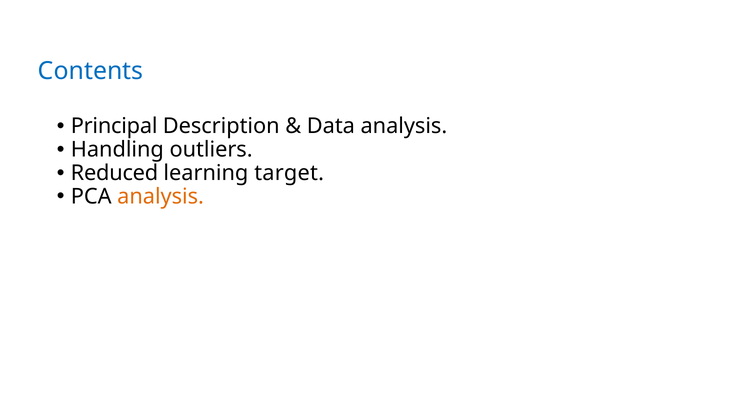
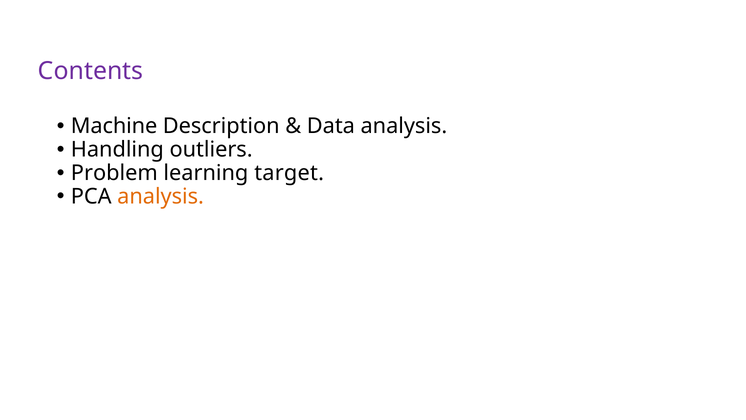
Contents colour: blue -> purple
Principal: Principal -> Machine
Reduced: Reduced -> Problem
